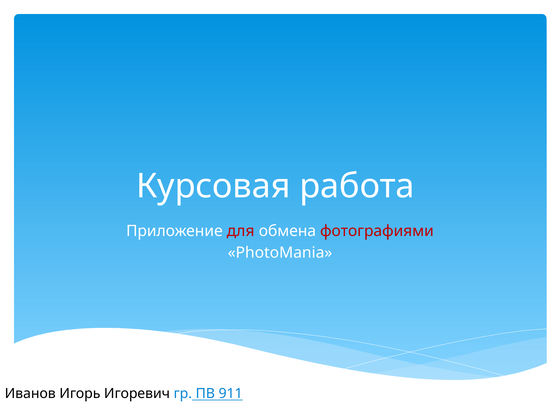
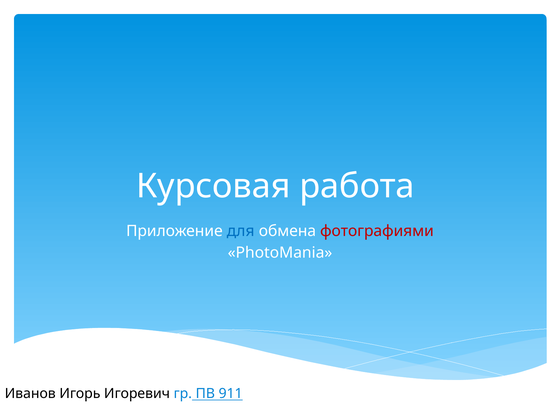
для colour: red -> blue
